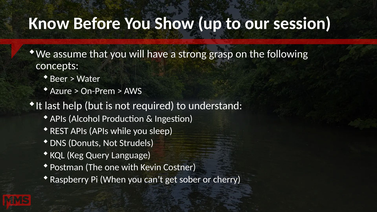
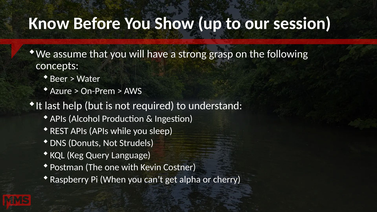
sober: sober -> alpha
